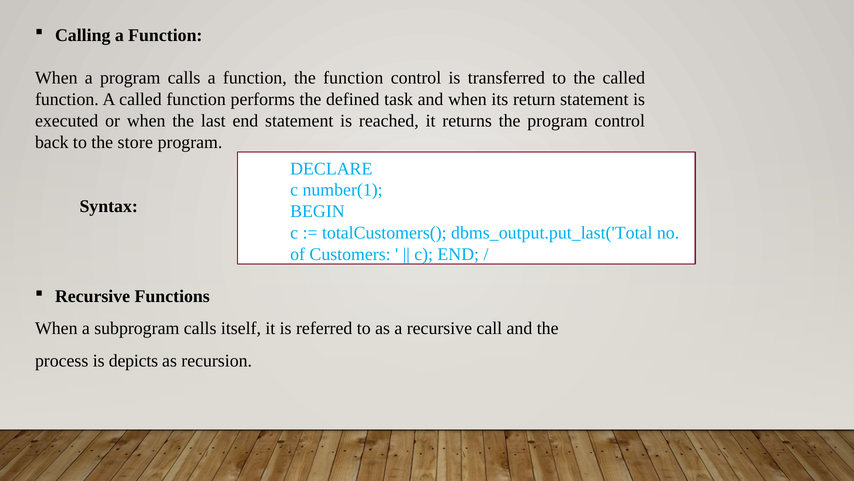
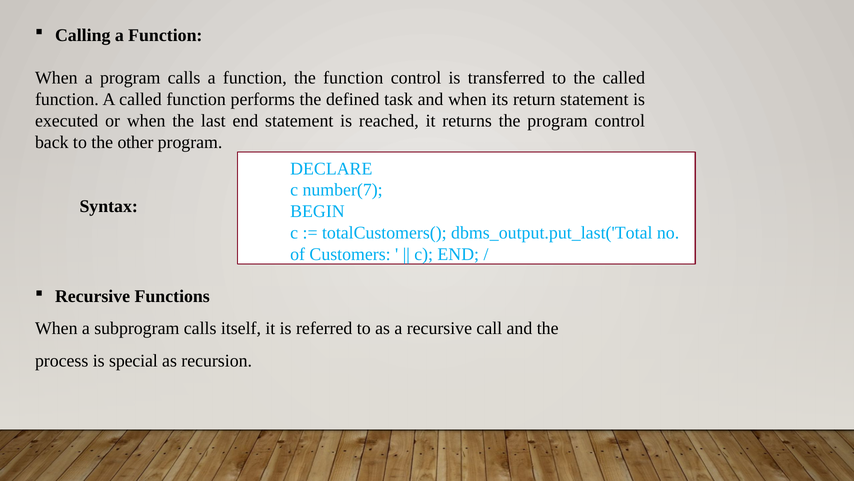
store: store -> other
number(1: number(1 -> number(7
depicts: depicts -> special
